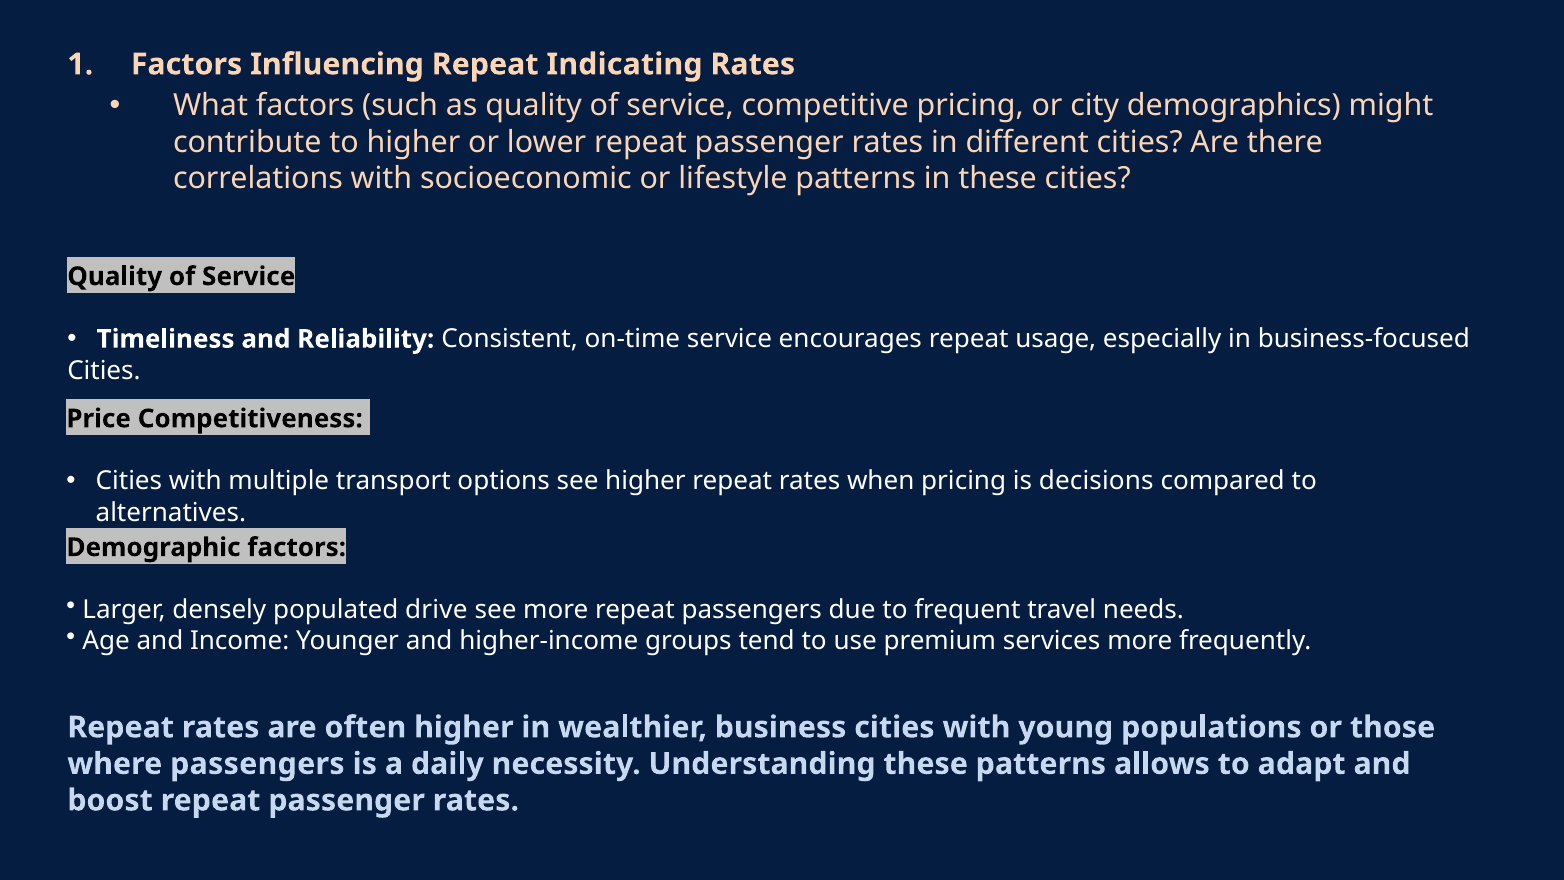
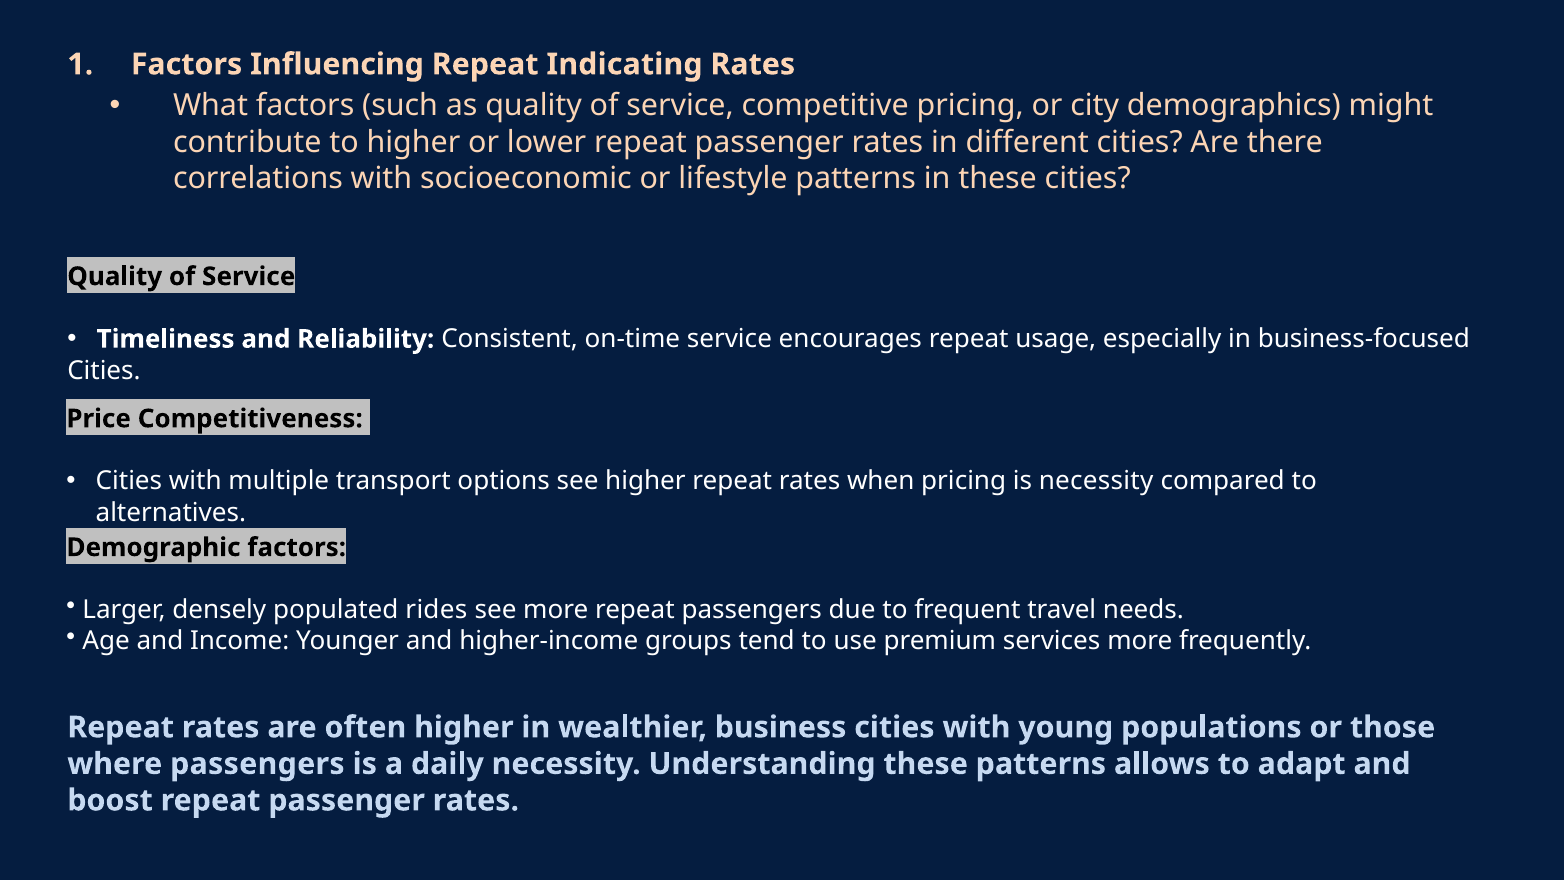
is decisions: decisions -> necessity
drive: drive -> rides
